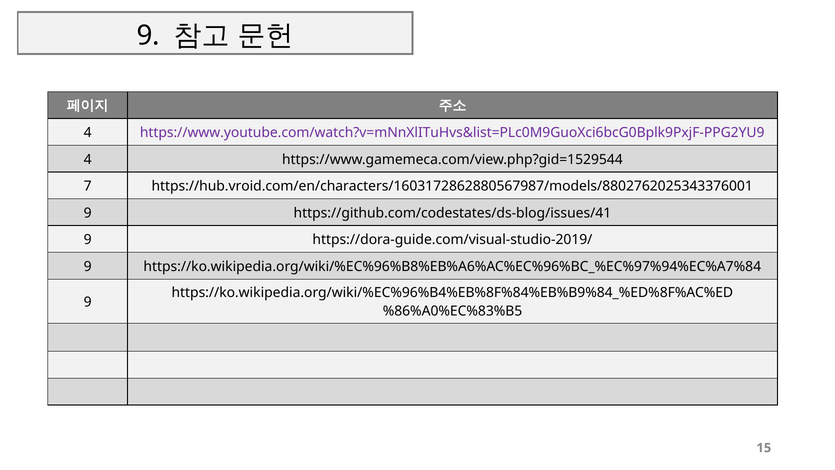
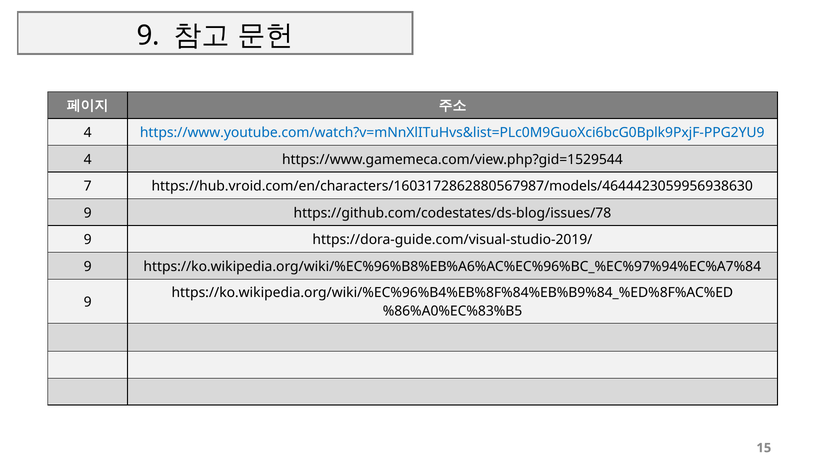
https://www.youtube.com/watch?v=mNnXlITuHvs&list=PLc0M9GuoXci6bcG0Bplk9PxjF-PPG2YU9 colour: purple -> blue
https://hub.vroid.com/en/characters/1603172862880567987/models/8802762025343376001: https://hub.vroid.com/en/characters/1603172862880567987/models/8802762025343376001 -> https://hub.vroid.com/en/characters/1603172862880567987/models/4644423059956938630
https://github.com/codestates/ds-blog/issues/41: https://github.com/codestates/ds-blog/issues/41 -> https://github.com/codestates/ds-blog/issues/78
